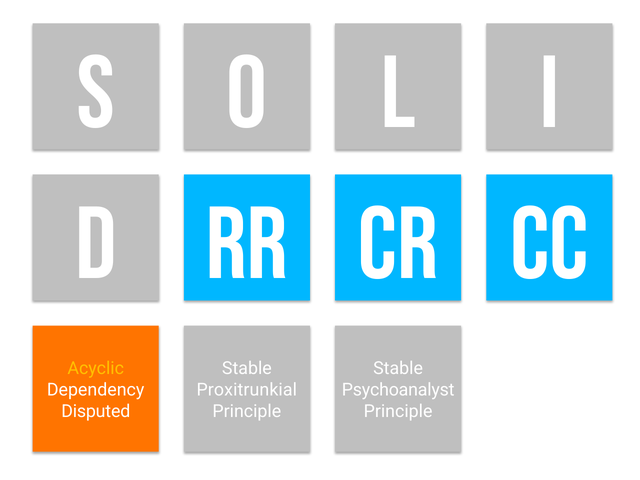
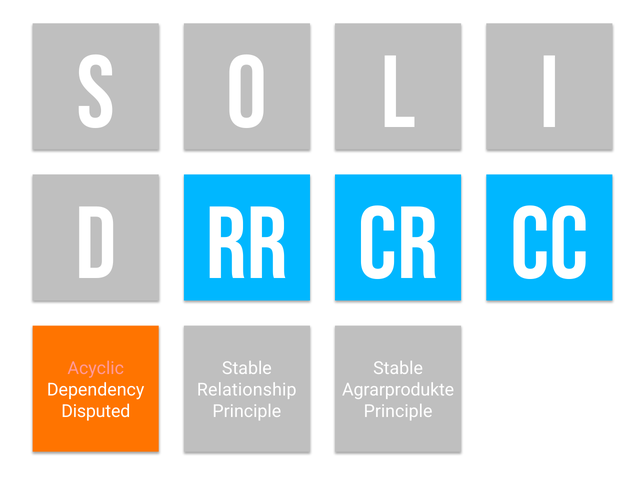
Acyclic colour: yellow -> pink
Proxitrunkial: Proxitrunkial -> Relationship
Psychoanalyst: Psychoanalyst -> Agrarprodukte
